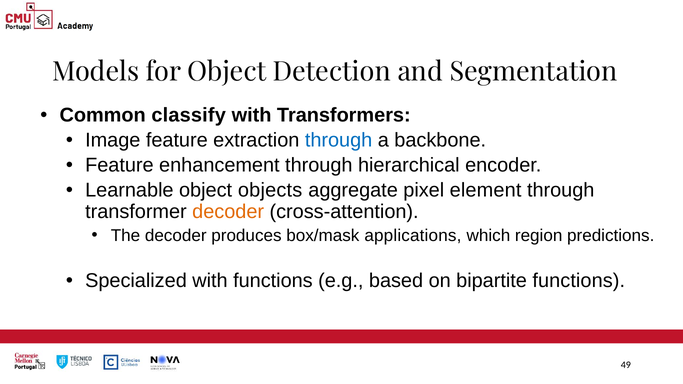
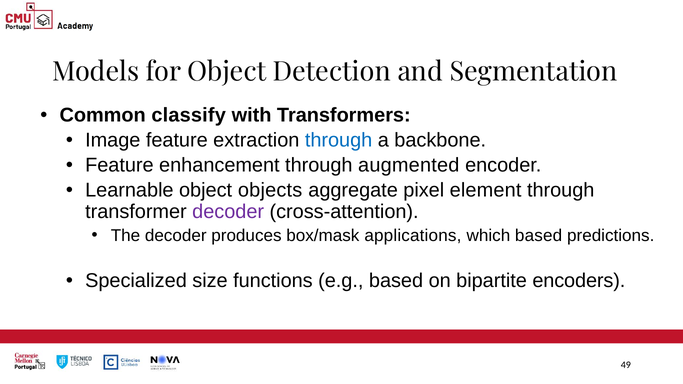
hierarchical: hierarchical -> augmented
decoder at (228, 212) colour: orange -> purple
which region: region -> based
Specialized with: with -> size
bipartite functions: functions -> encoders
